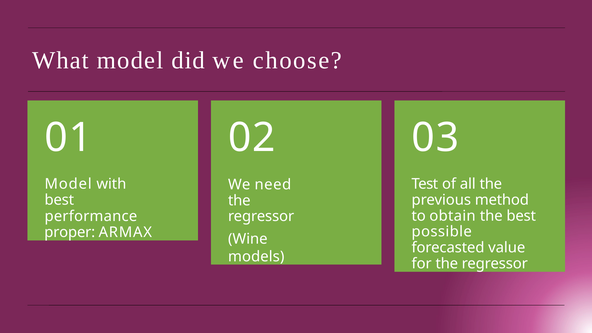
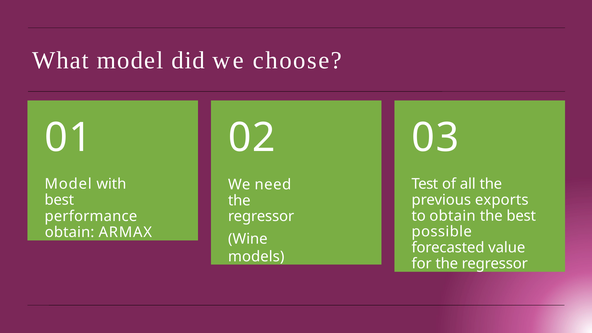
method: method -> exports
proper at (70, 232): proper -> obtain
